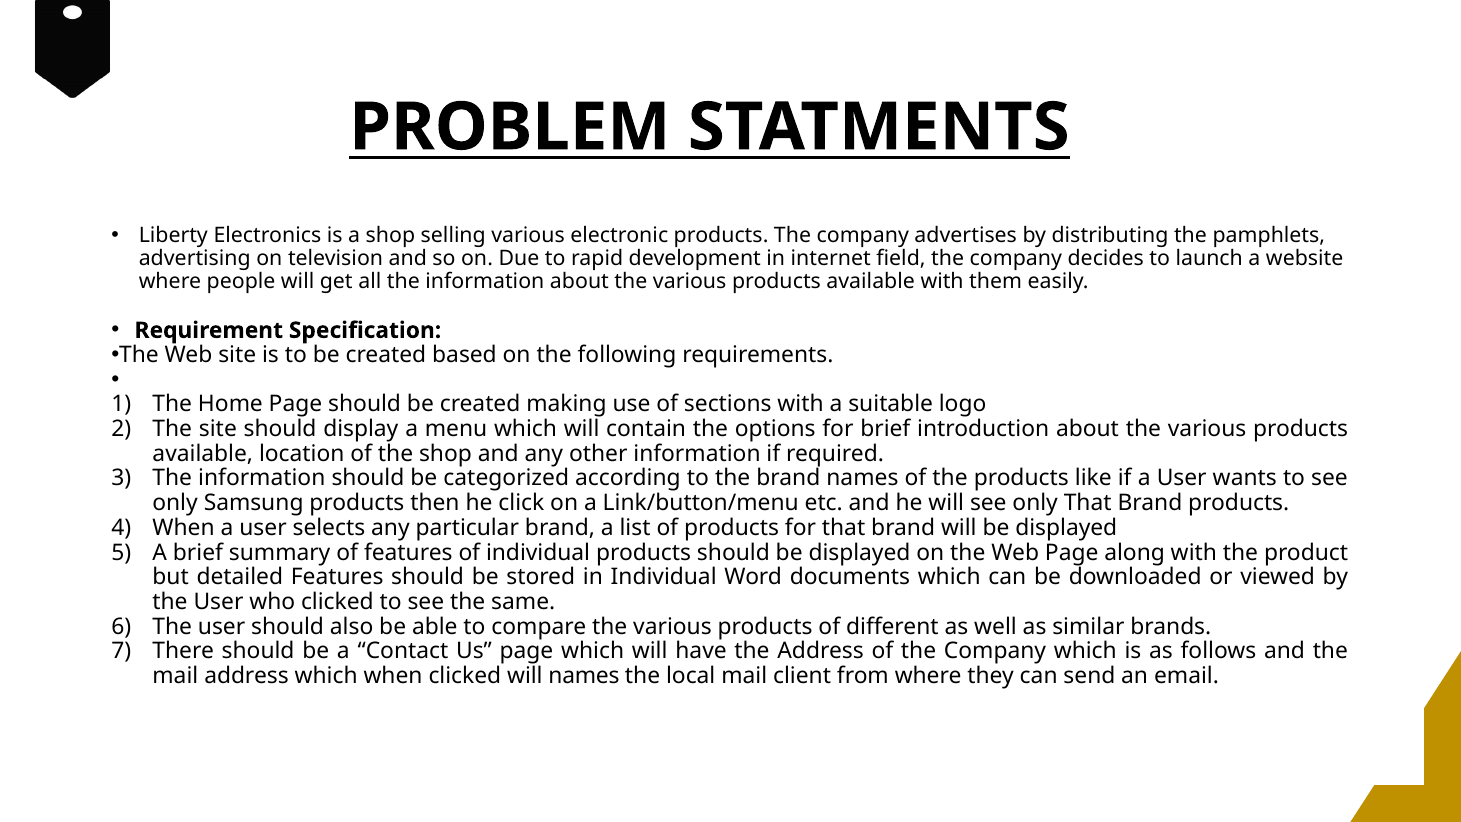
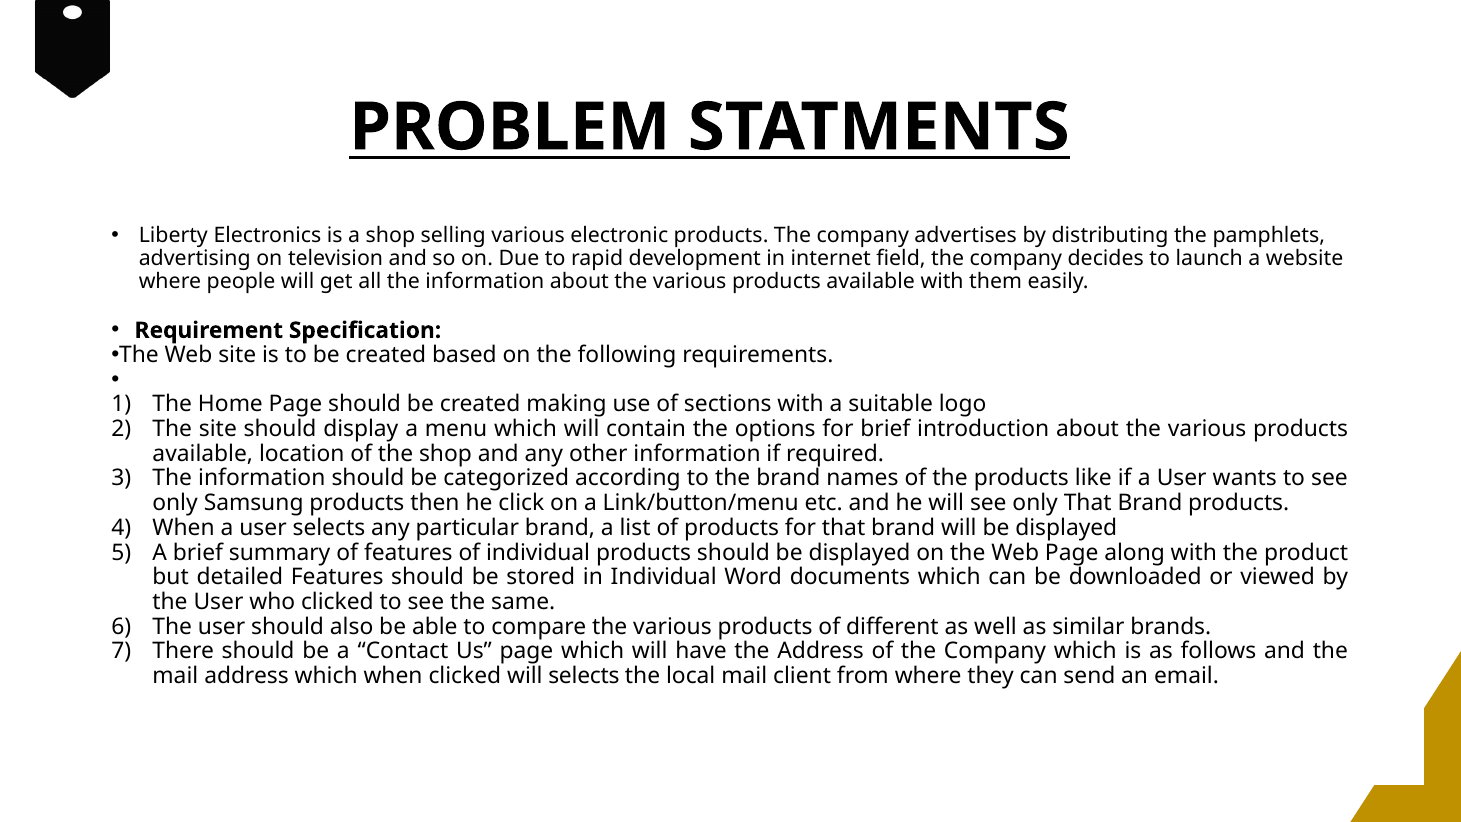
will names: names -> selects
